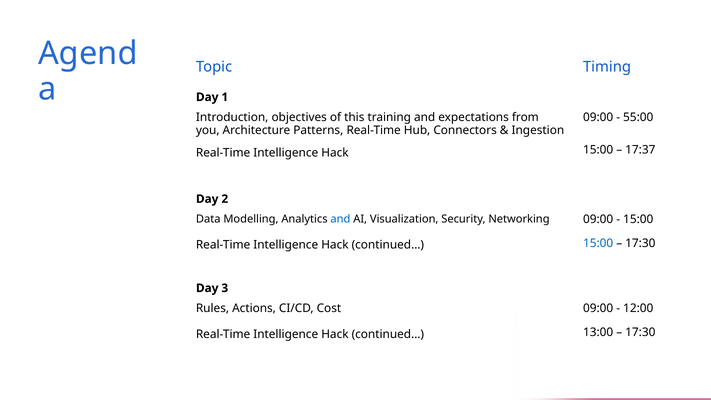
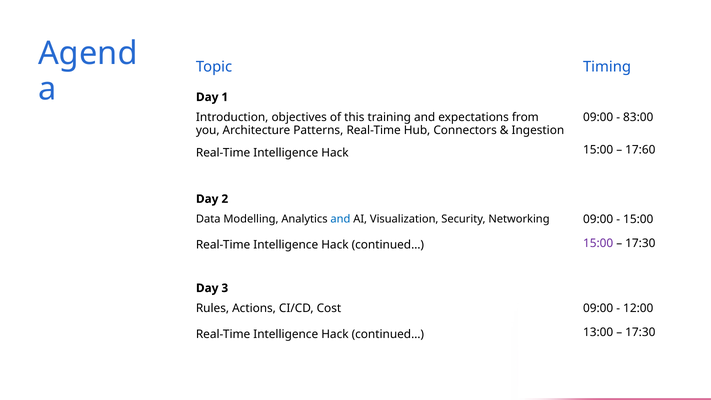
55:00: 55:00 -> 83:00
17:37: 17:37 -> 17:60
15:00 at (598, 243) colour: blue -> purple
